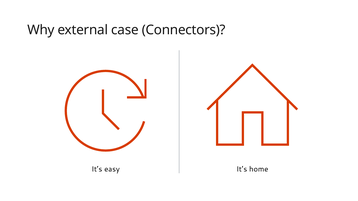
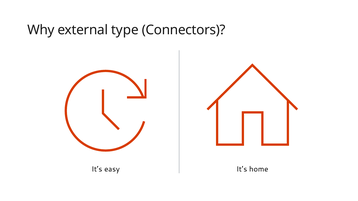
case: case -> type
